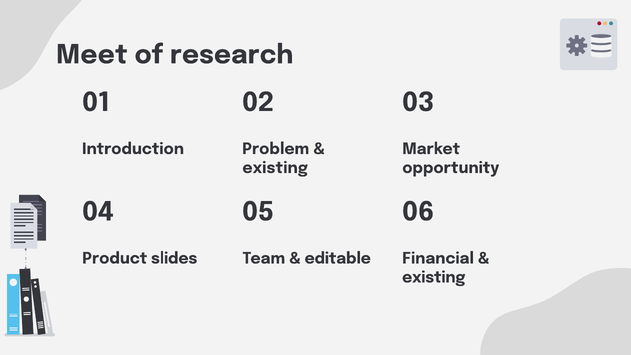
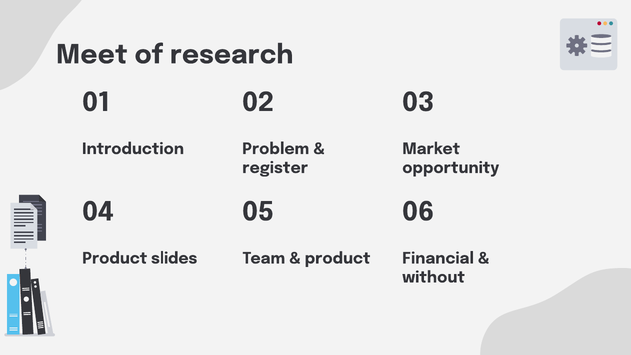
existing at (275, 168): existing -> register
editable at (338, 258): editable -> product
existing at (434, 277): existing -> without
